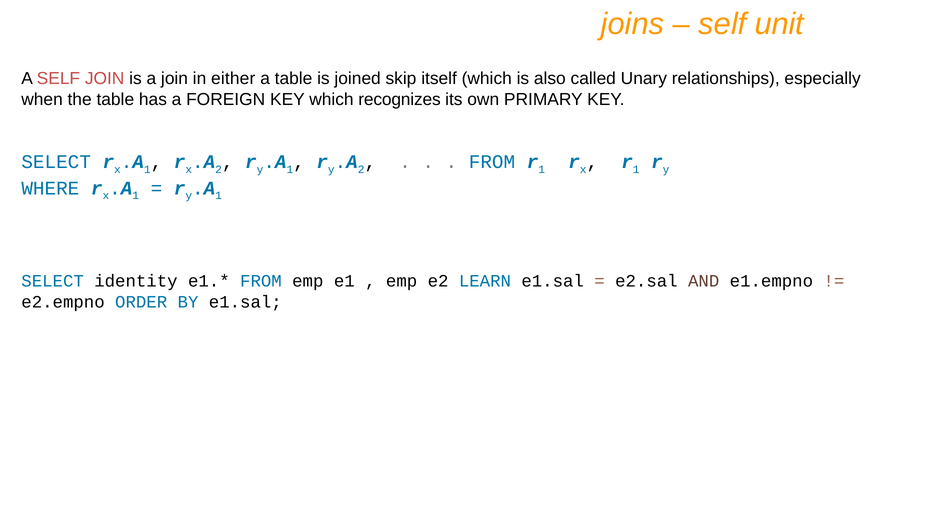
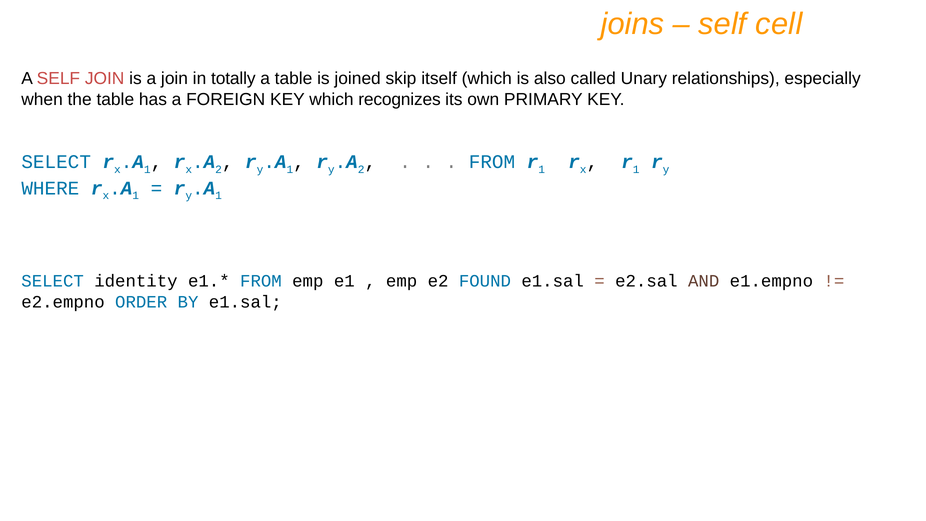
unit: unit -> cell
either: either -> totally
LEARN: LEARN -> FOUND
